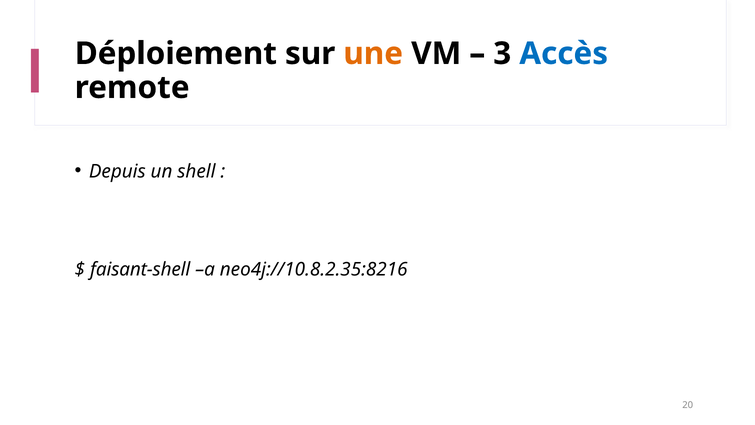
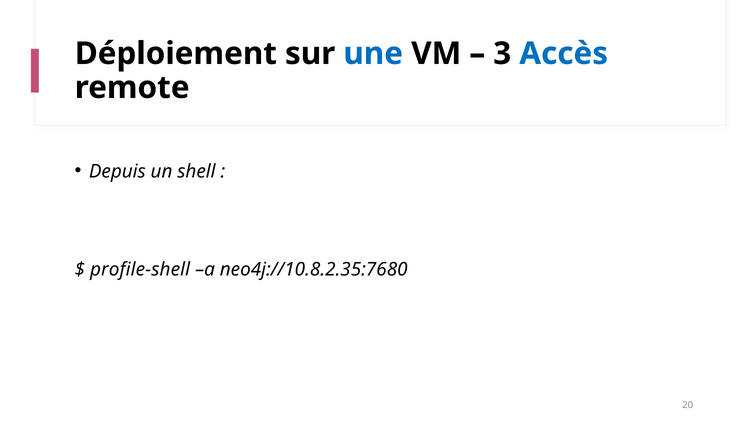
une colour: orange -> blue
faisant-shell: faisant-shell -> profile-shell
neo4j://10.8.2.35:8216: neo4j://10.8.2.35:8216 -> neo4j://10.8.2.35:7680
